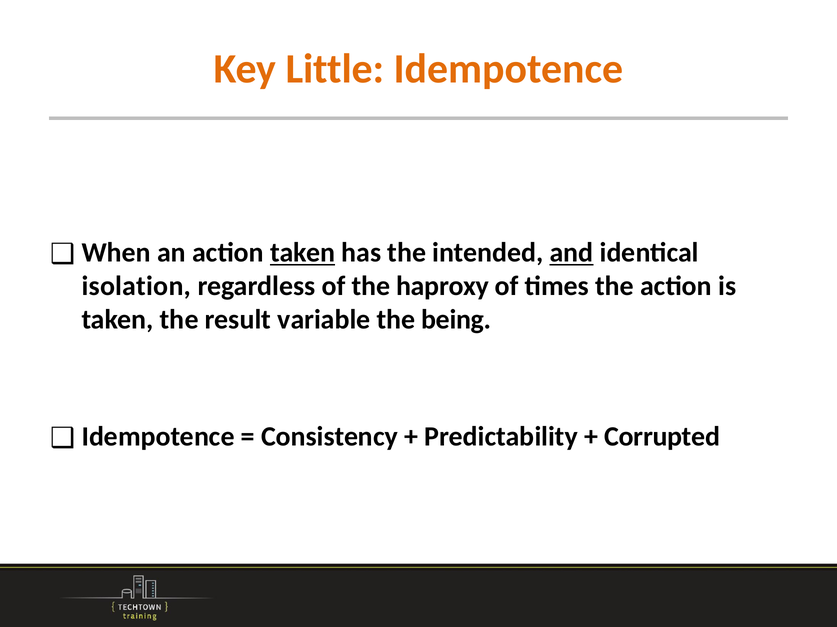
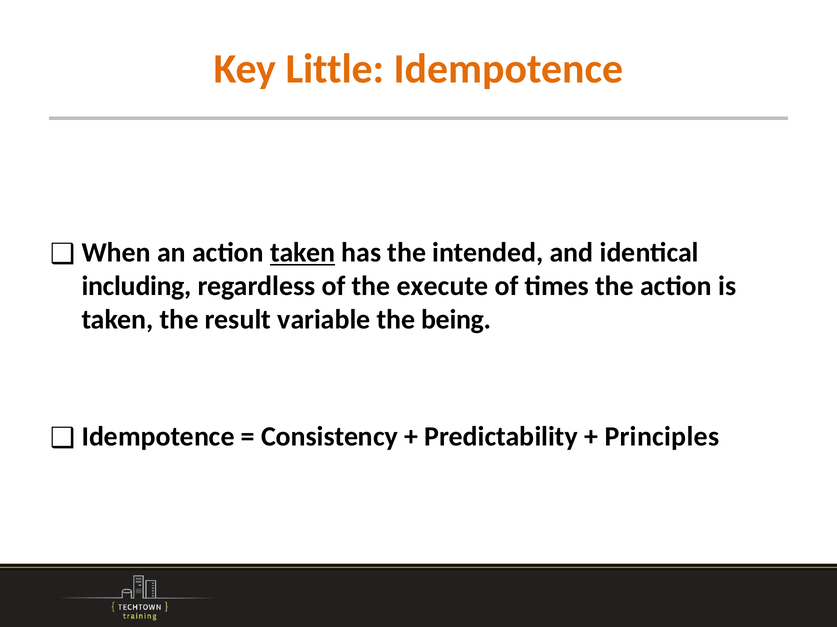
and underline: present -> none
isolation: isolation -> including
haproxy: haproxy -> execute
Corrupted: Corrupted -> Principles
